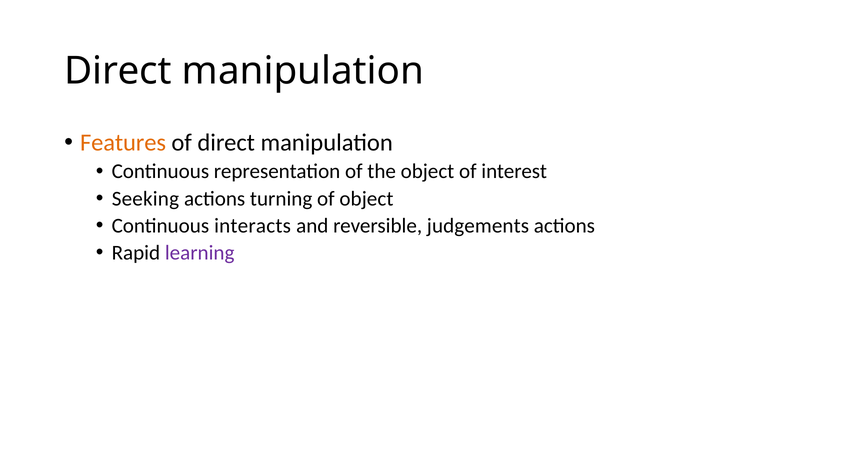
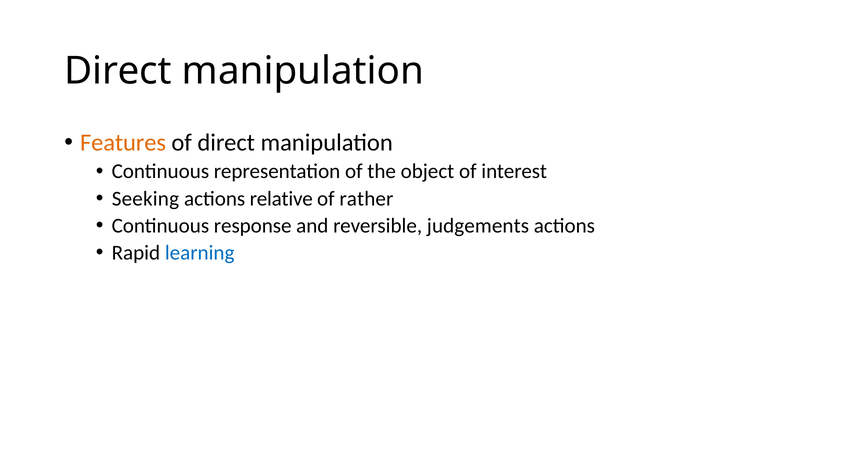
turning: turning -> relative
of object: object -> rather
interacts: interacts -> response
learning colour: purple -> blue
